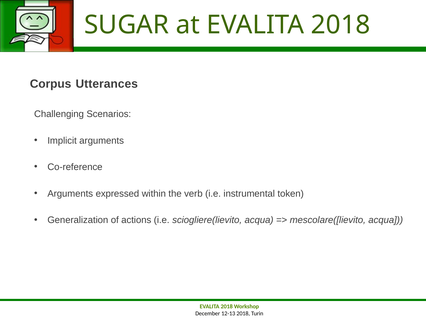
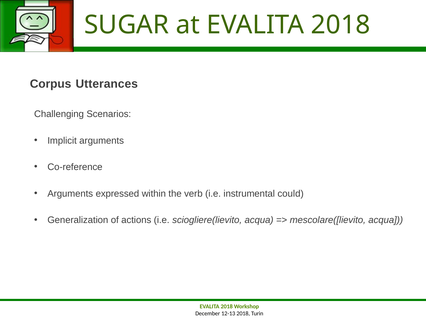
token: token -> could
